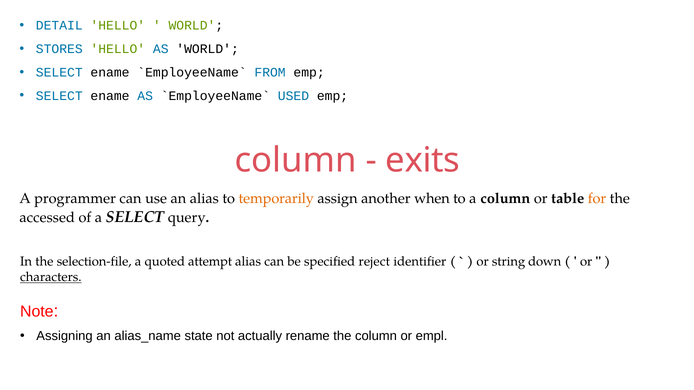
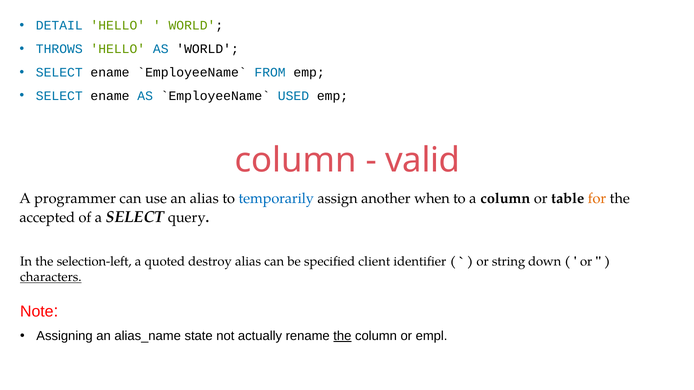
STORES: STORES -> THROWS
exits: exits -> valid
temporarily colour: orange -> blue
accessed: accessed -> accepted
selection-file: selection-file -> selection-left
attempt: attempt -> destroy
reject: reject -> client
the at (342, 336) underline: none -> present
